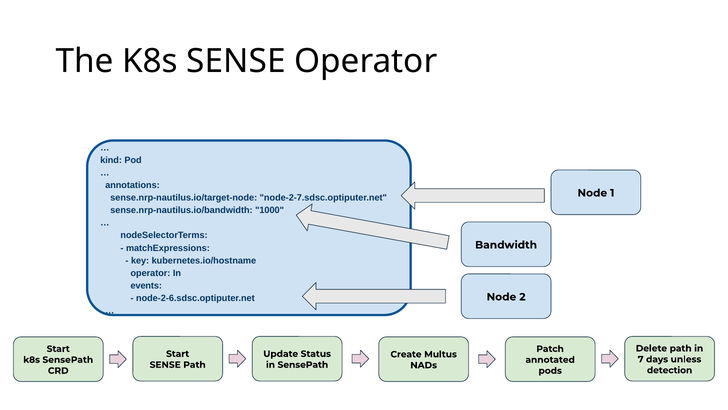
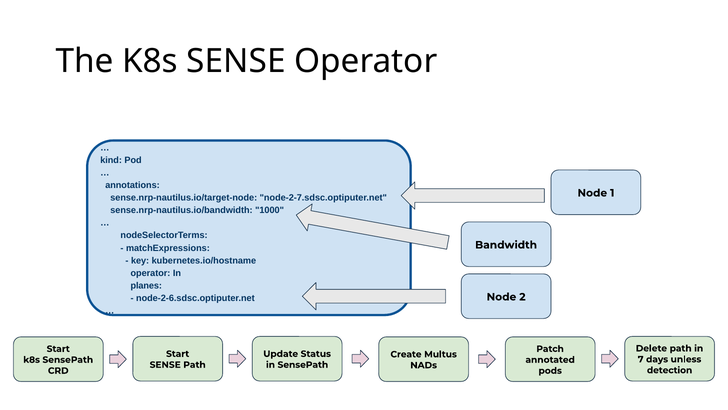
events: events -> planes
